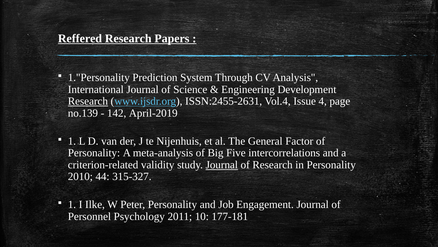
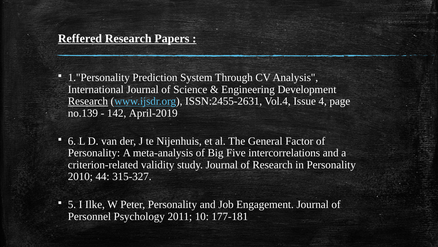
1 at (72, 141): 1 -> 6
Journal at (222, 164) underline: present -> none
1 at (72, 204): 1 -> 5
